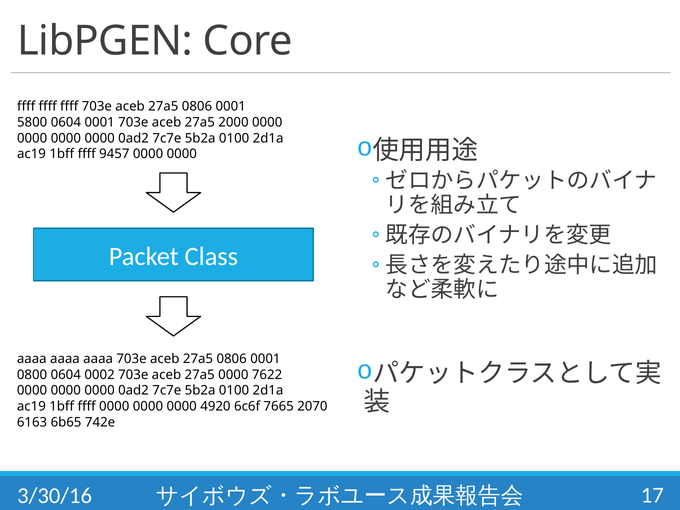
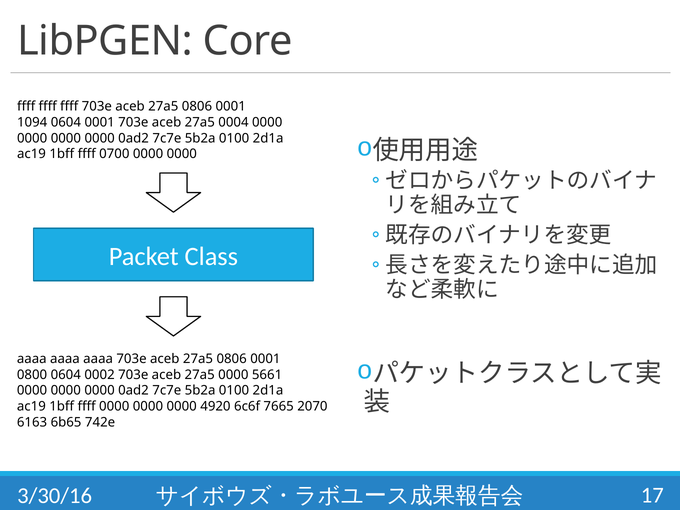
5800: 5800 -> 1094
2000: 2000 -> 0004
9457: 9457 -> 0700
7622: 7622 -> 5661
